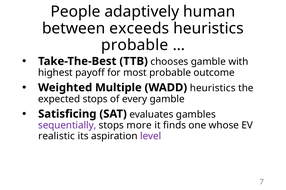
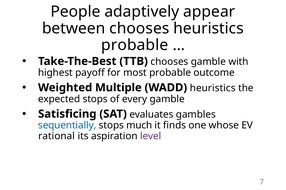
human: human -> appear
between exceeds: exceeds -> chooses
sequentially colour: purple -> blue
more: more -> much
realistic: realistic -> rational
